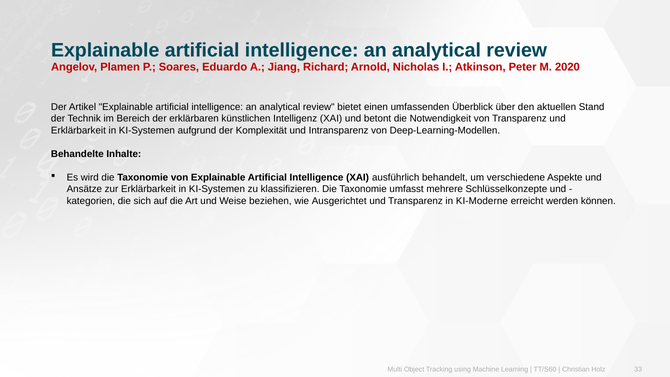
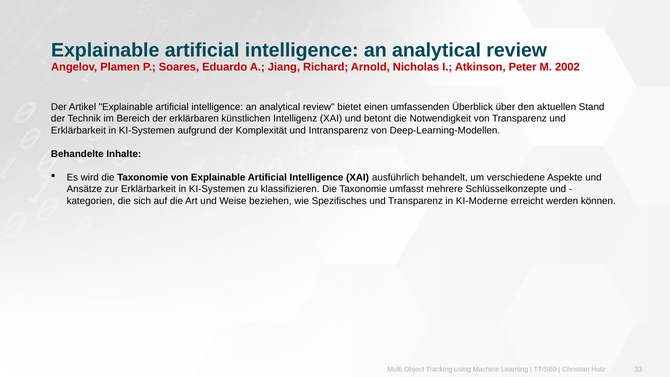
2020: 2020 -> 2002
Ausgerichtet: Ausgerichtet -> Spezifisches
